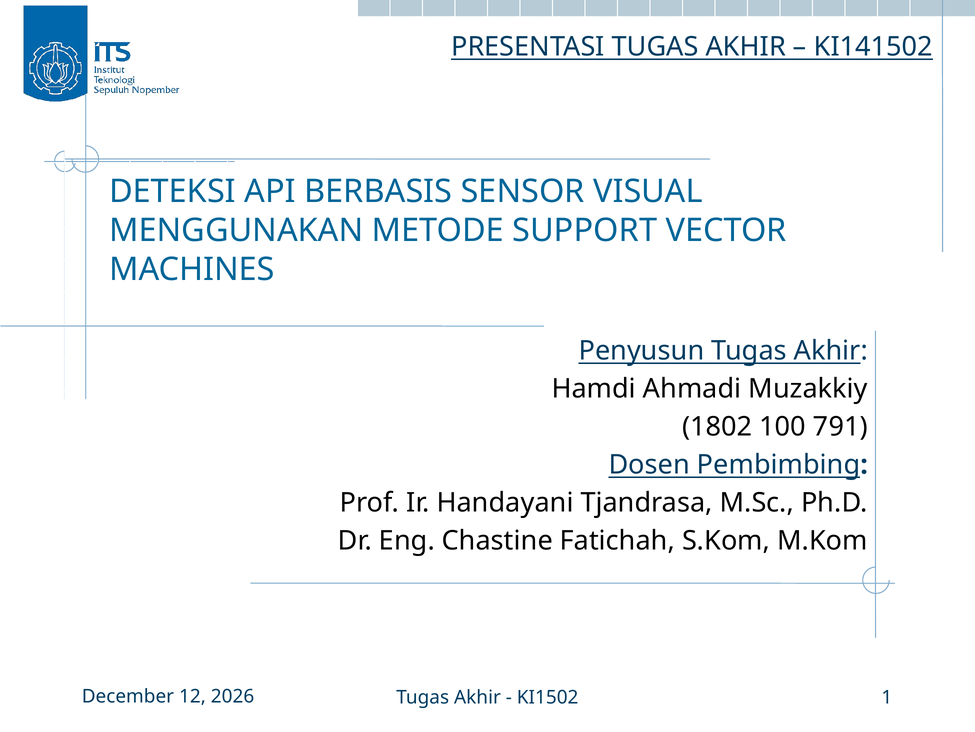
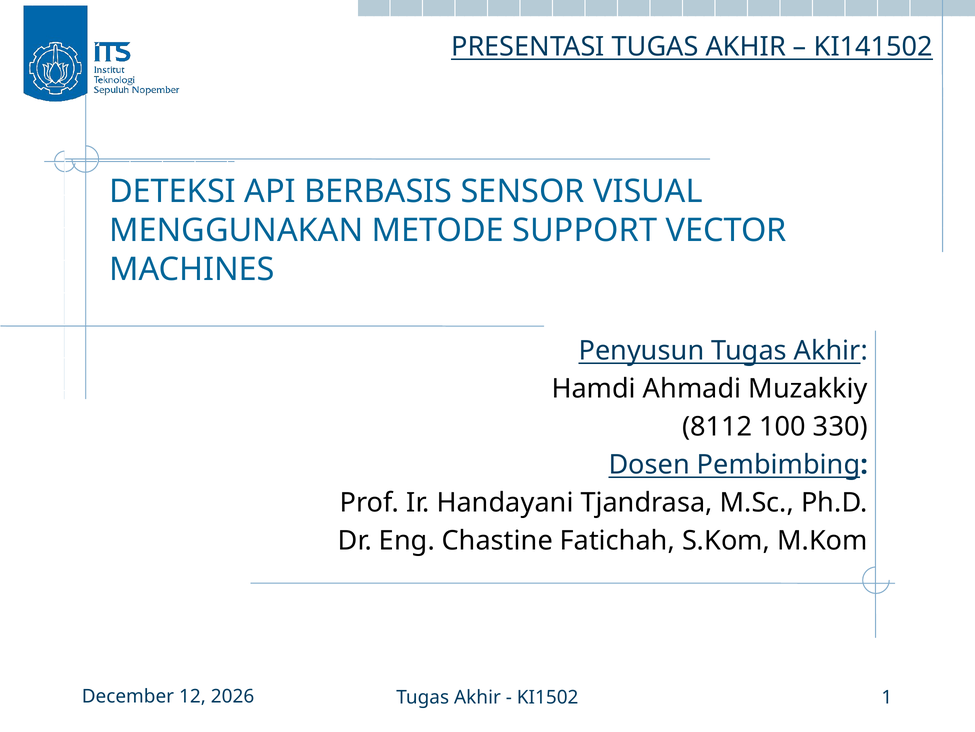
1802: 1802 -> 8112
791: 791 -> 330
